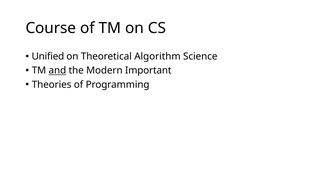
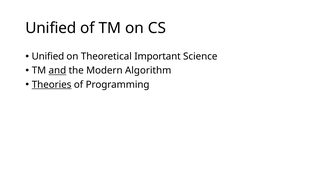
Course at (51, 28): Course -> Unified
Algorithm: Algorithm -> Important
Important: Important -> Algorithm
Theories underline: none -> present
